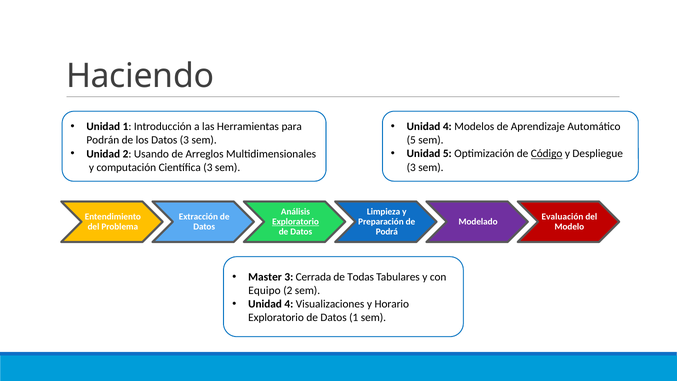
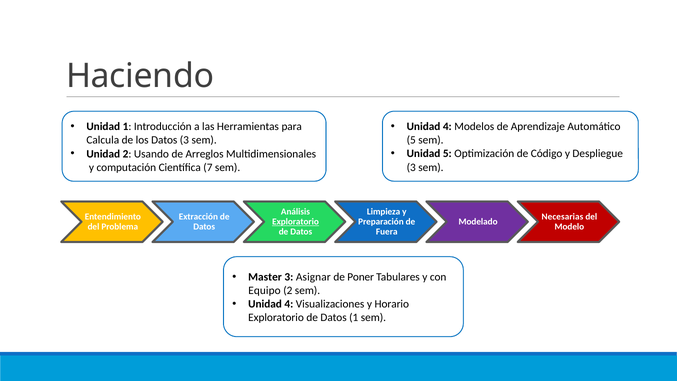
Podrán: Podrán -> Calcula
Código underline: present -> none
Científica 3: 3 -> 7
Evaluación: Evaluación -> Necesarias
Podrá: Podrá -> Fuera
Cerrada: Cerrada -> Asignar
Todas: Todas -> Poner
